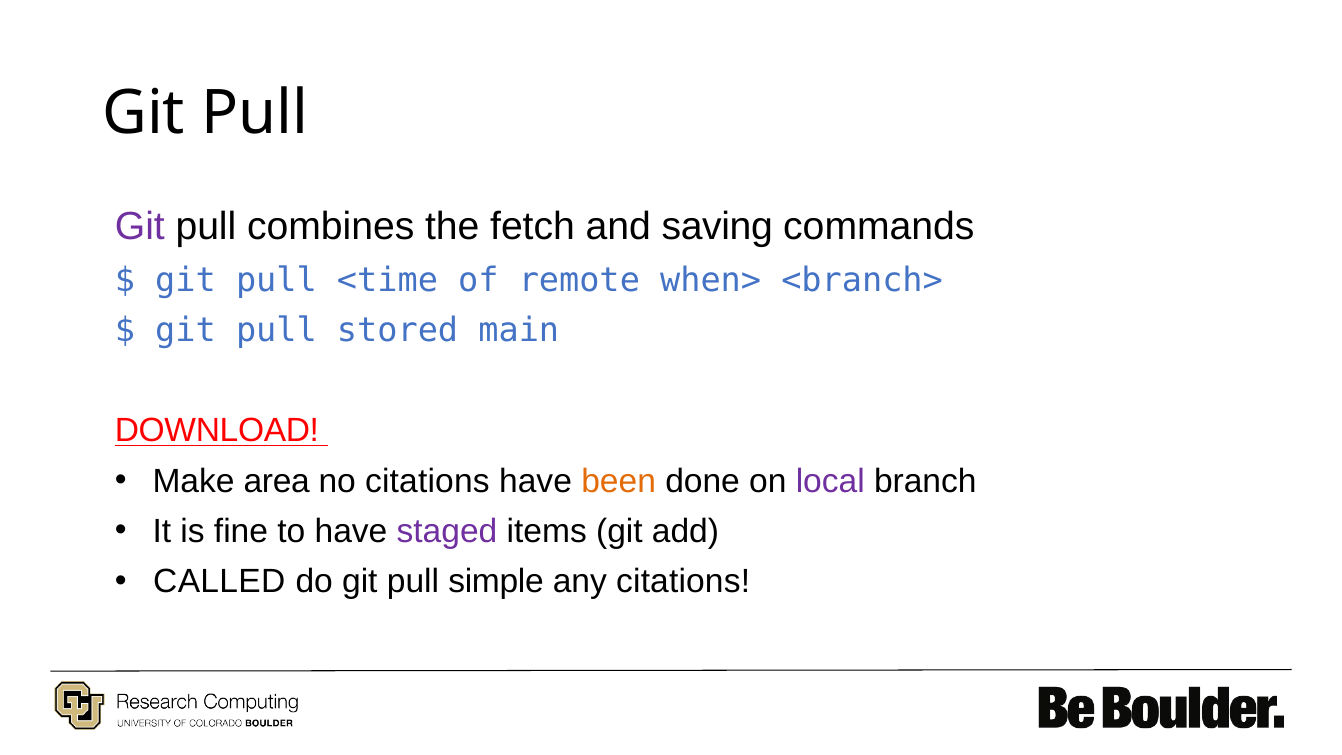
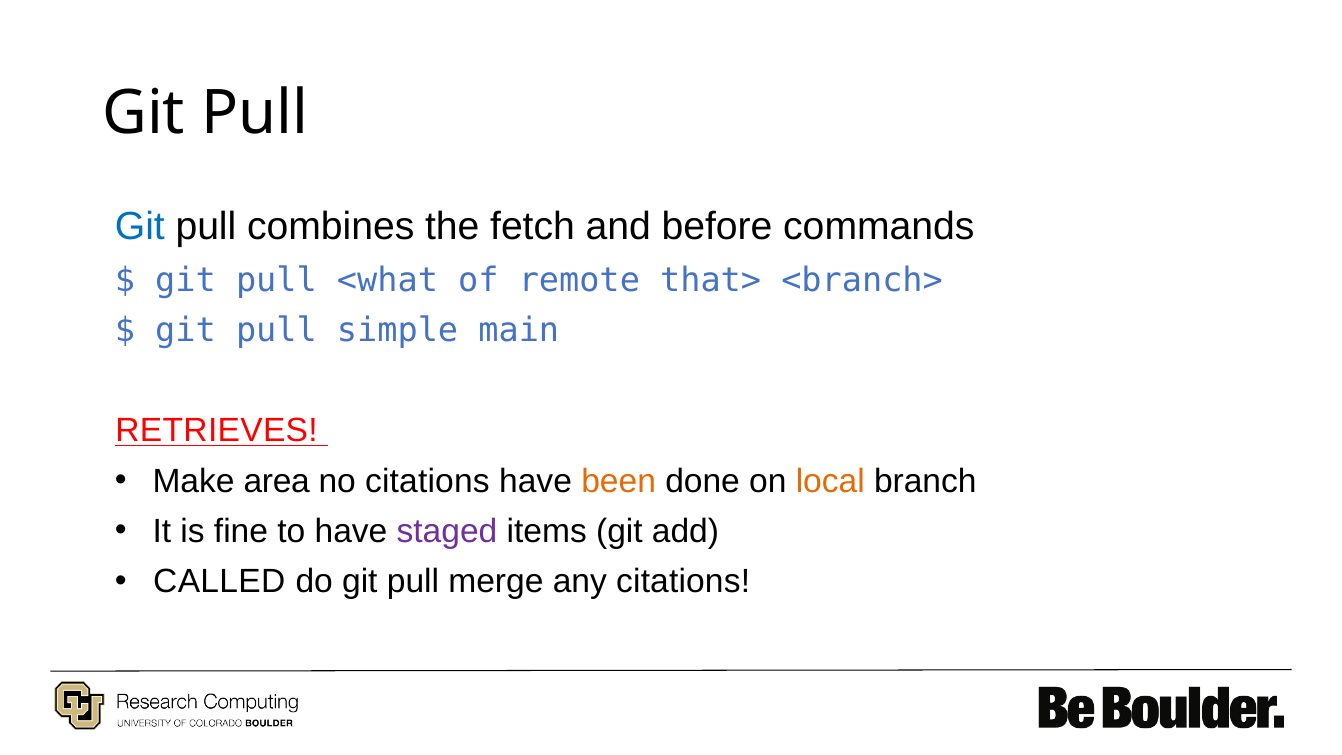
Git at (140, 227) colour: purple -> blue
saving: saving -> before
<time: <time -> <what
when>: when> -> that>
stored: stored -> simple
DOWNLOAD: DOWNLOAD -> RETRIEVES
local colour: purple -> orange
simple: simple -> merge
